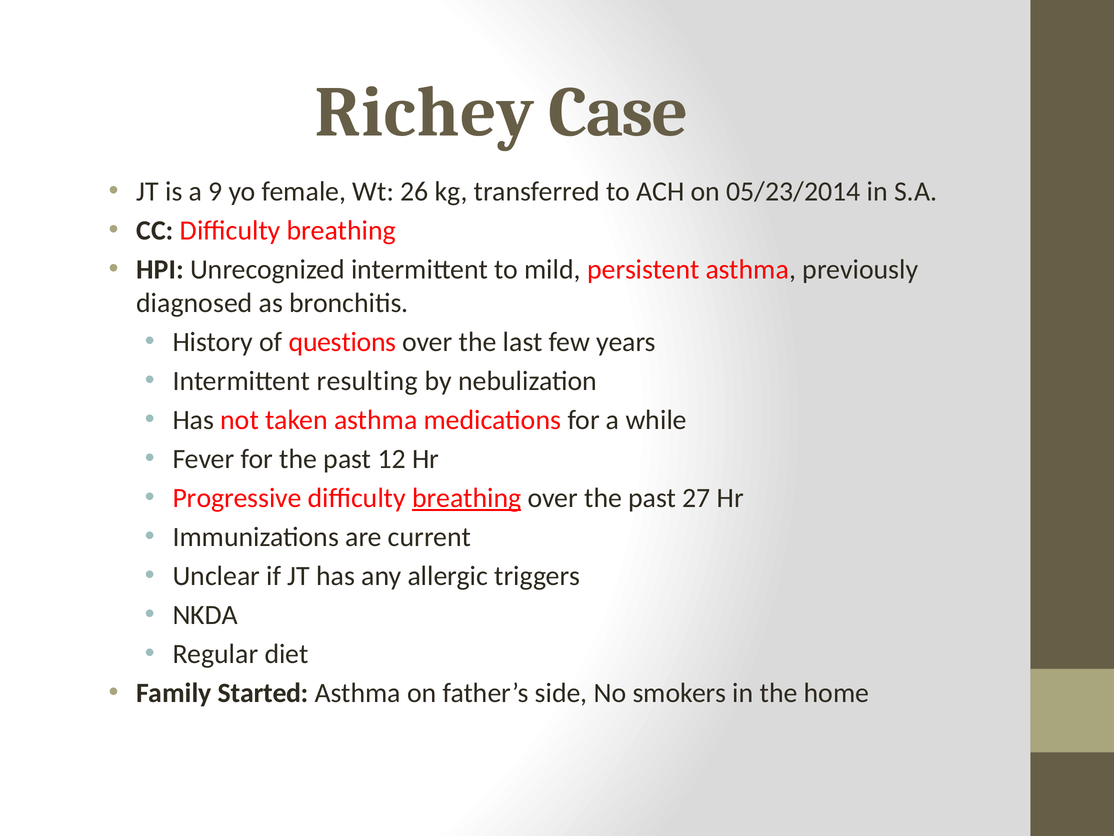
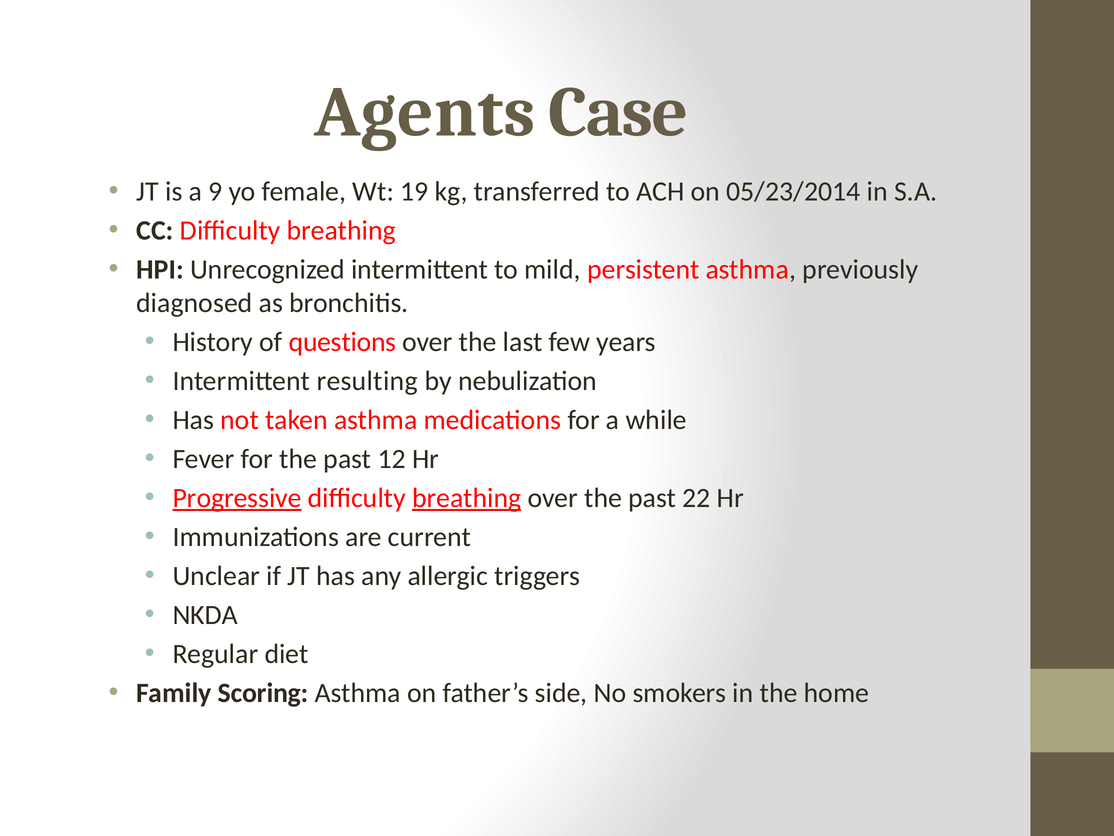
Richey: Richey -> Agents
26: 26 -> 19
Progressive underline: none -> present
27: 27 -> 22
Started: Started -> Scoring
